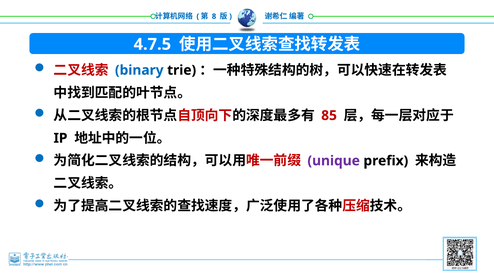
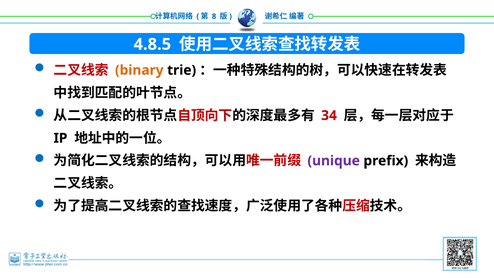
4.7.5: 4.7.5 -> 4.8.5
binary colour: blue -> orange
85: 85 -> 34
